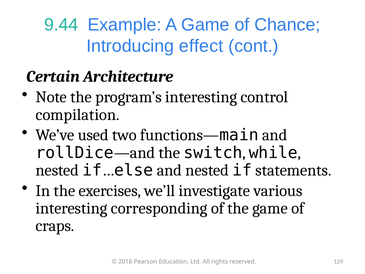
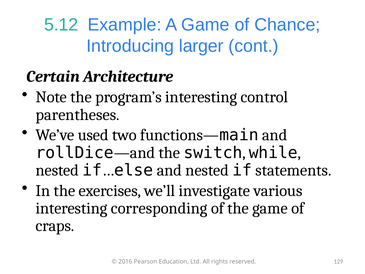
9.44: 9.44 -> 5.12
effect: effect -> larger
compilation: compilation -> parentheses
